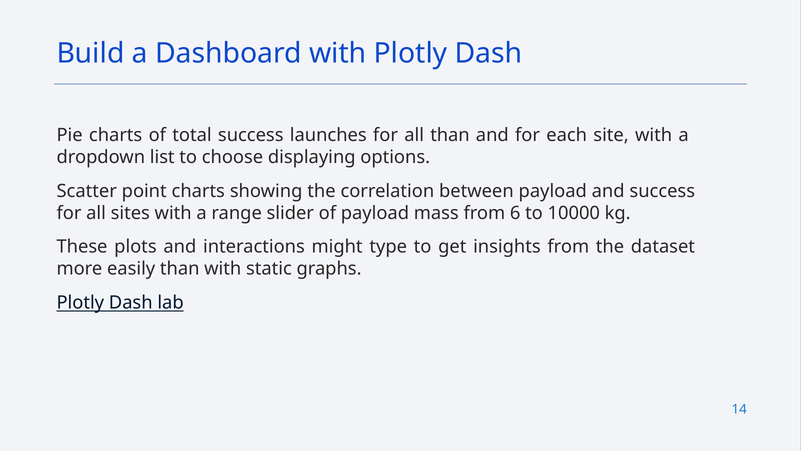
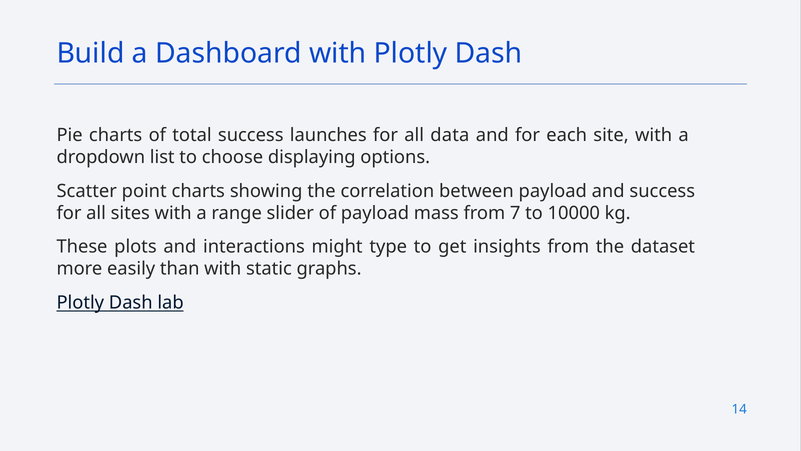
all than: than -> data
6: 6 -> 7
